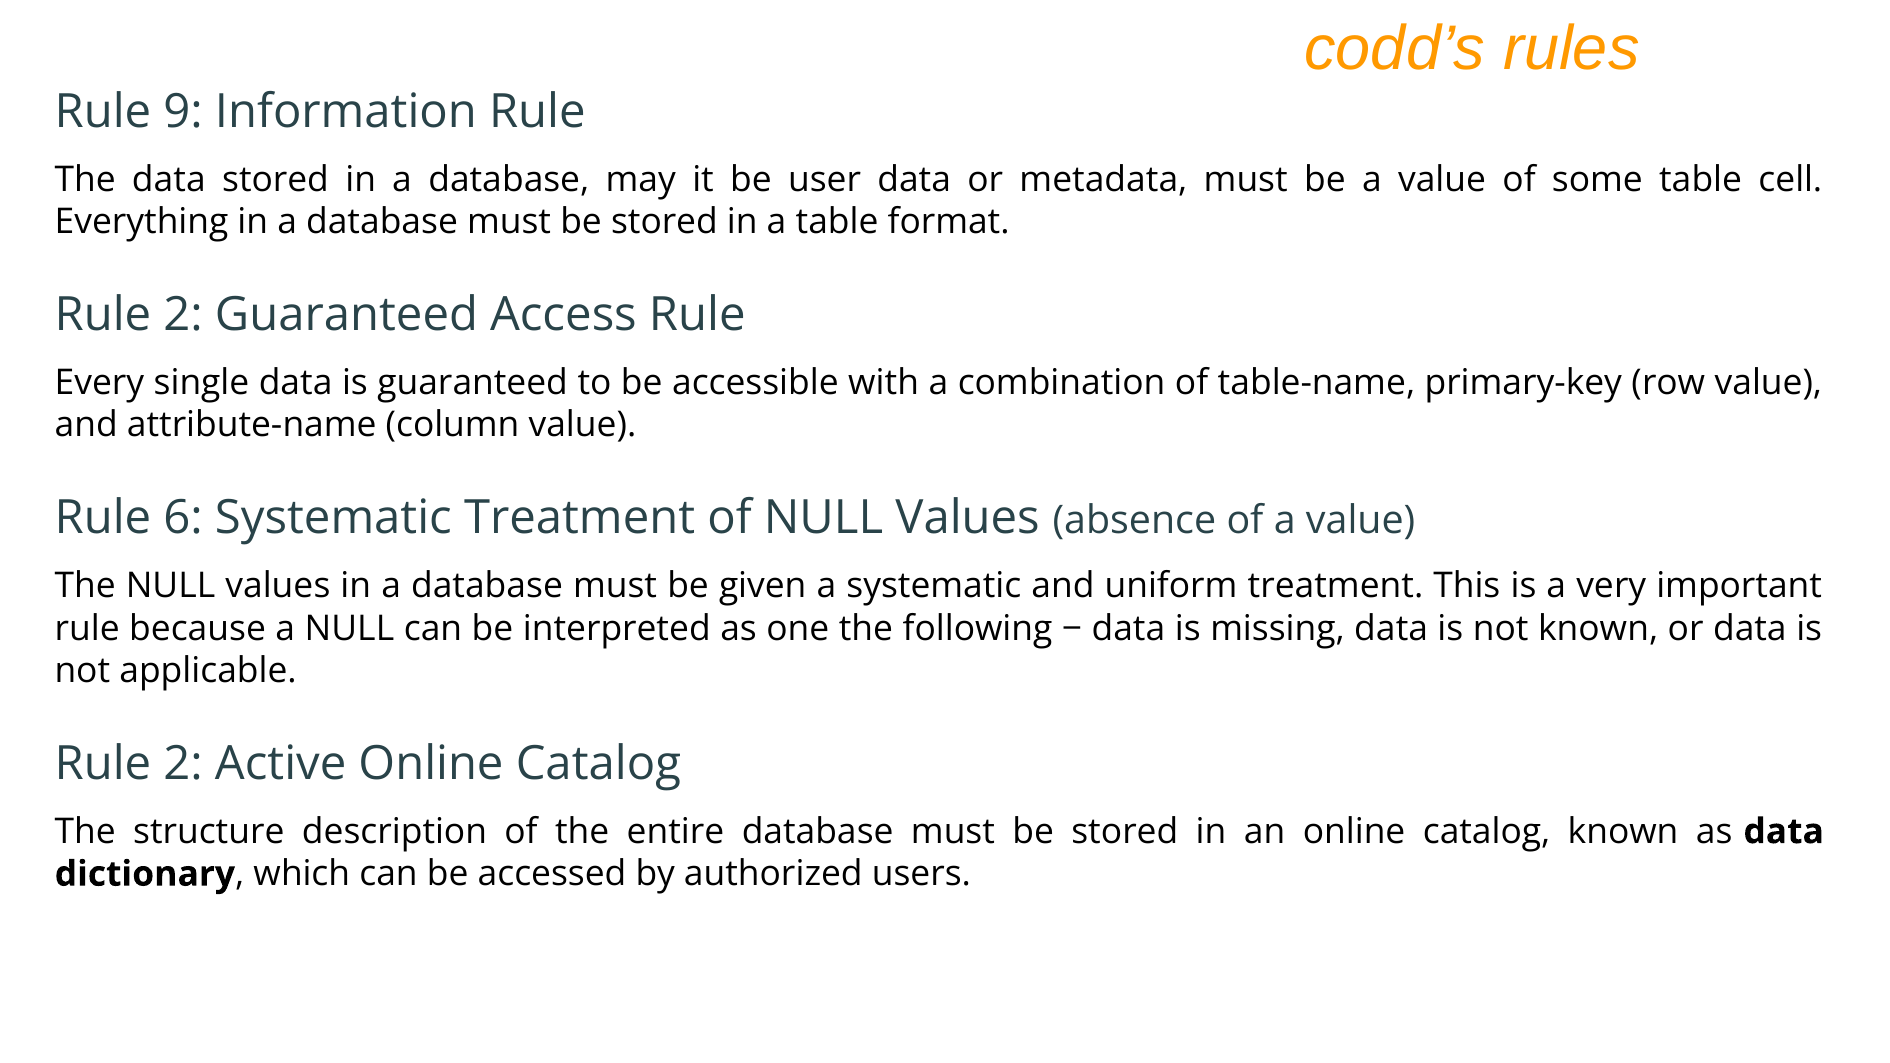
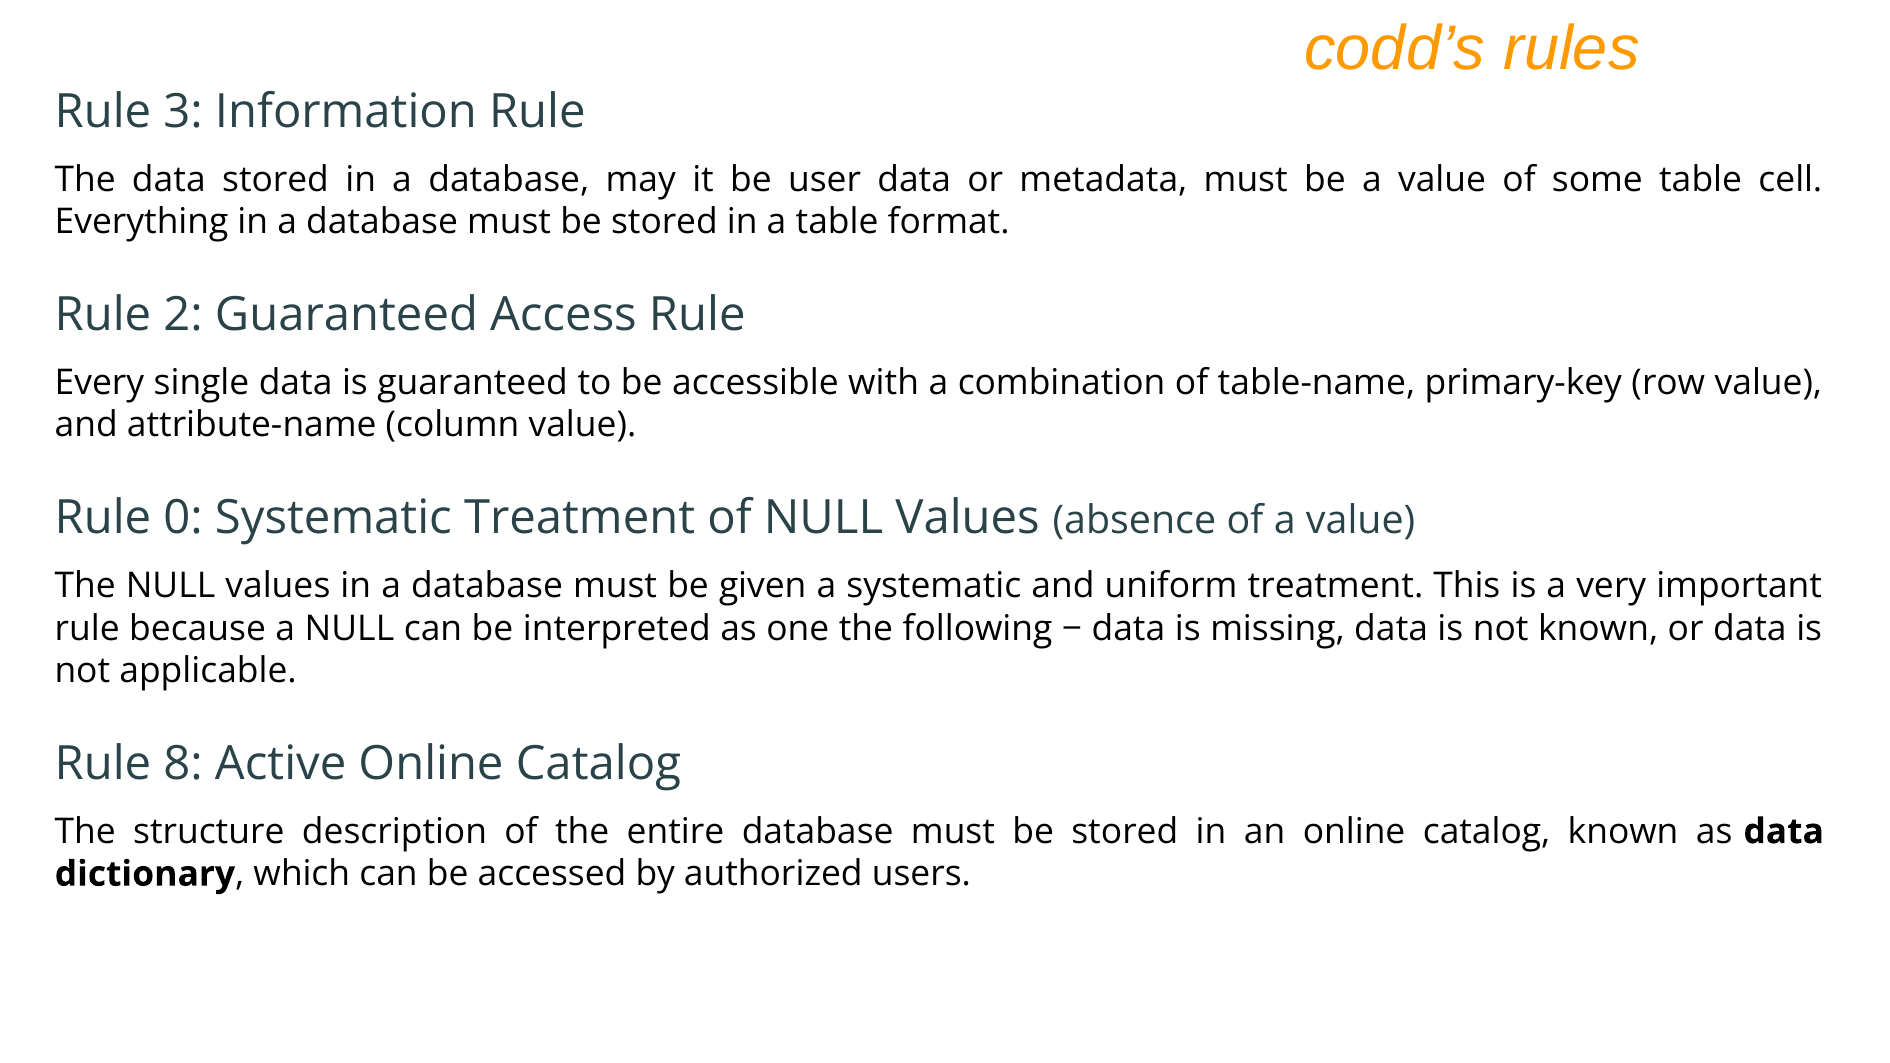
9: 9 -> 3
6: 6 -> 0
2 at (183, 764): 2 -> 8
